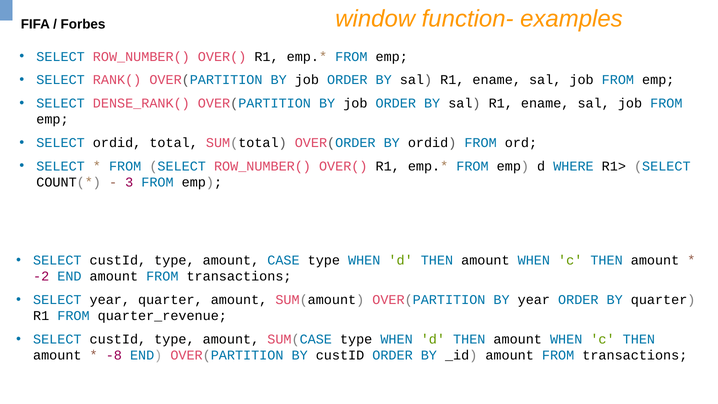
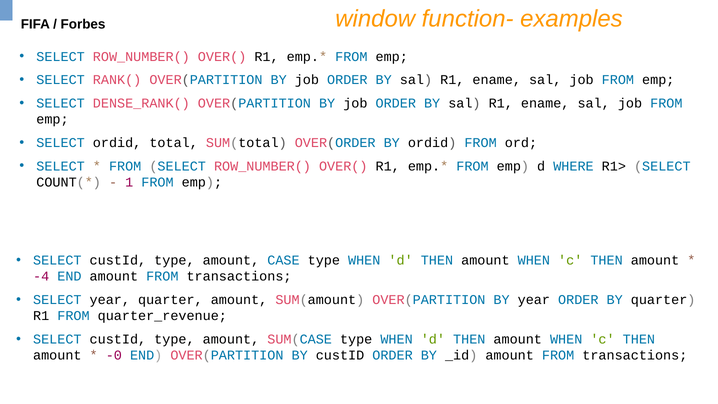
3: 3 -> 1
-2: -2 -> -4
-8: -8 -> -0
